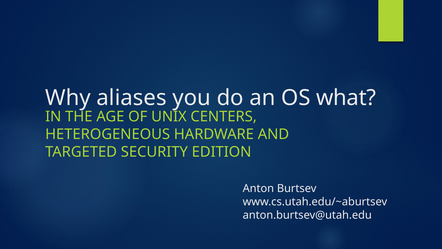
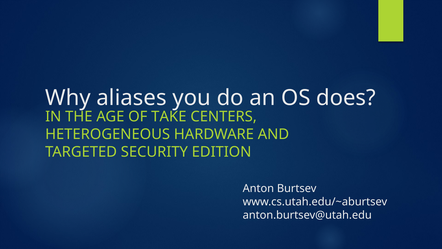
what: what -> does
UNIX: UNIX -> TAKE
